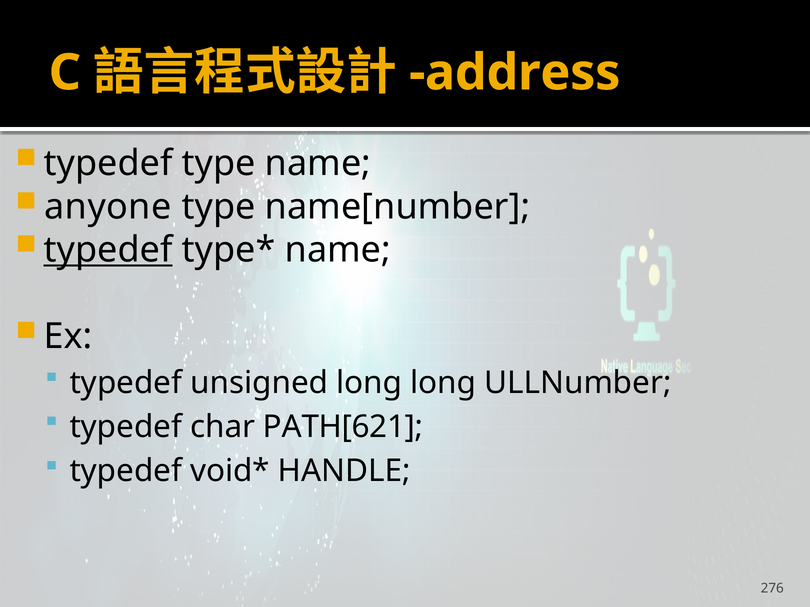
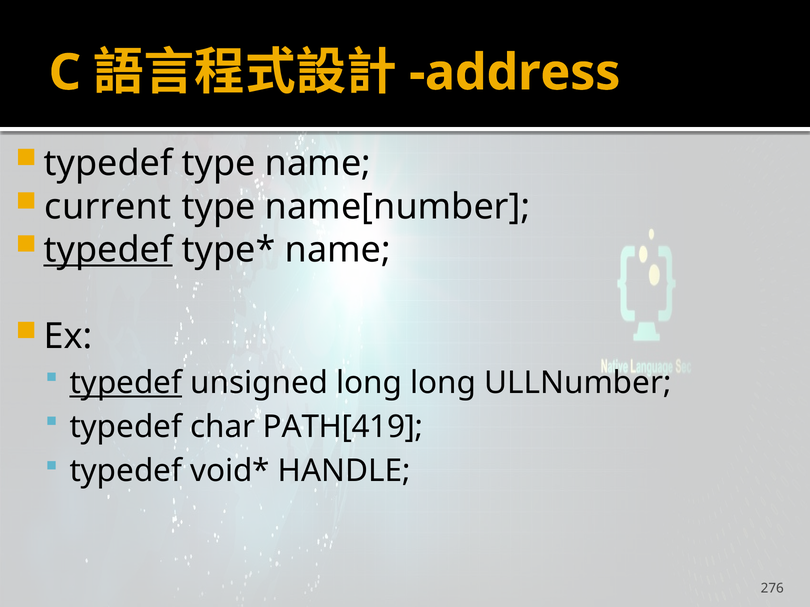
anyone: anyone -> current
typedef at (126, 383) underline: none -> present
PATH[621: PATH[621 -> PATH[419
